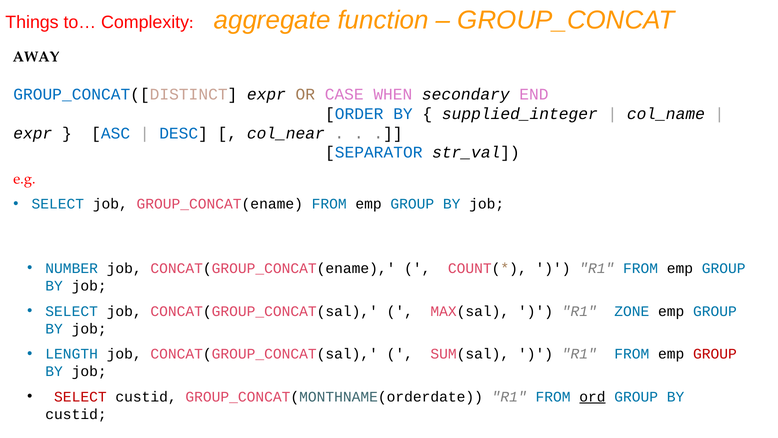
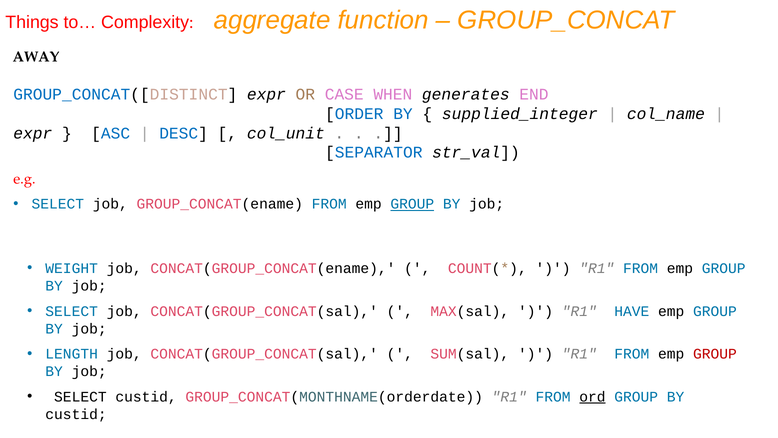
secondary: secondary -> generates
col_near: col_near -> col_unit
GROUP at (412, 204) underline: none -> present
NUMBER: NUMBER -> WEIGHT
ZONE: ZONE -> HAVE
SELECT at (80, 397) colour: red -> black
